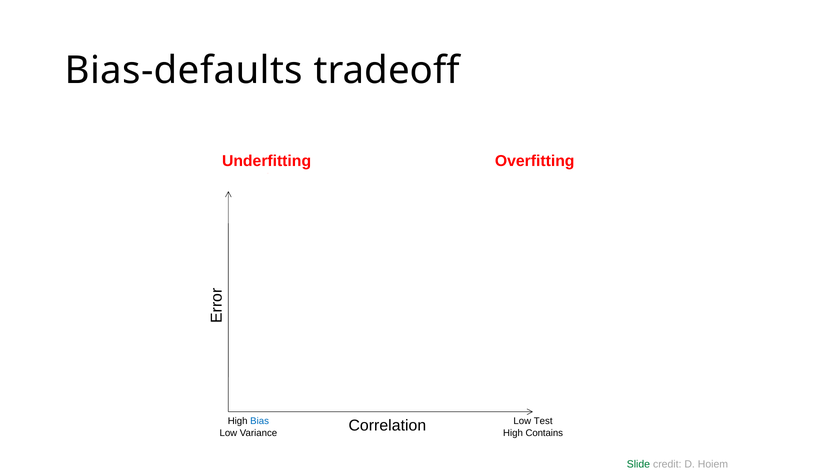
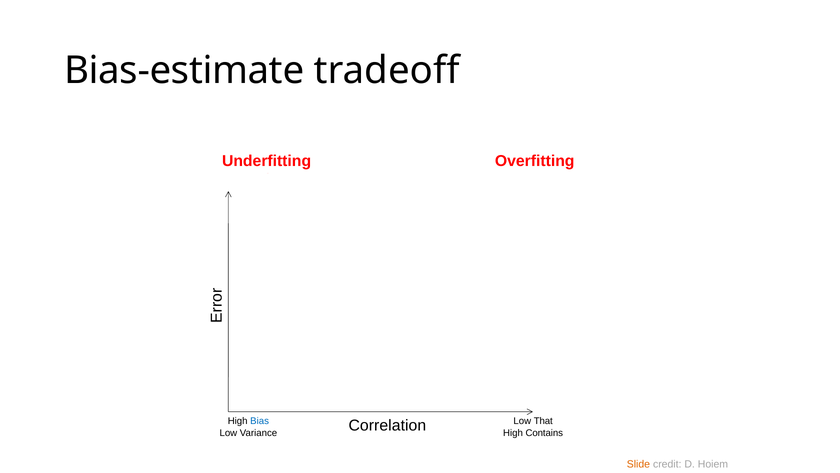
Bias-defaults: Bias-defaults -> Bias-estimate
Low Test: Test -> That
Slide colour: green -> orange
